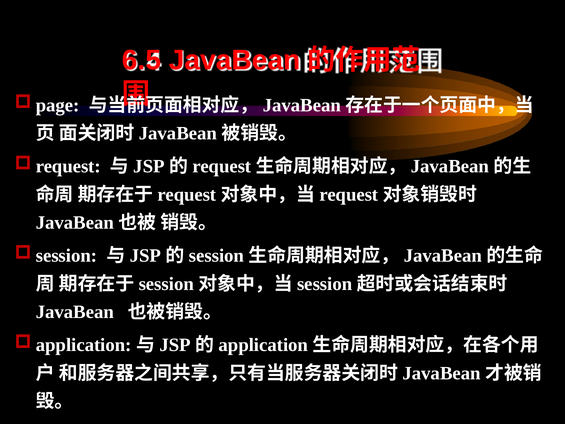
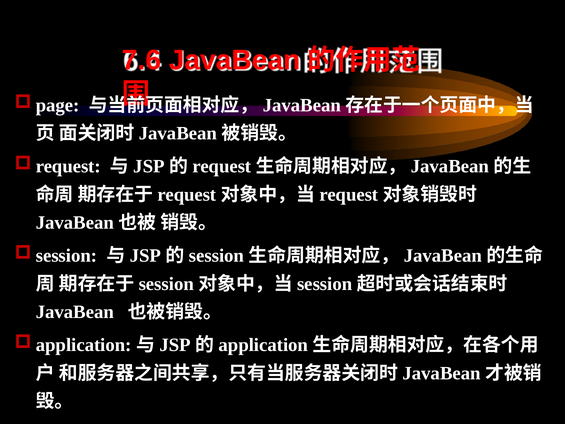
6.5: 6.5 -> 7.6
